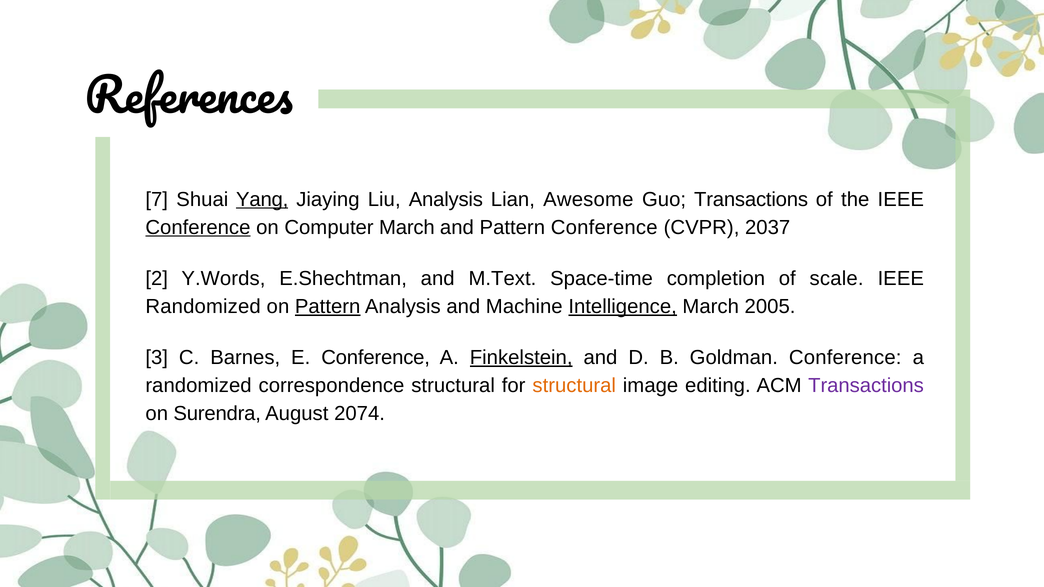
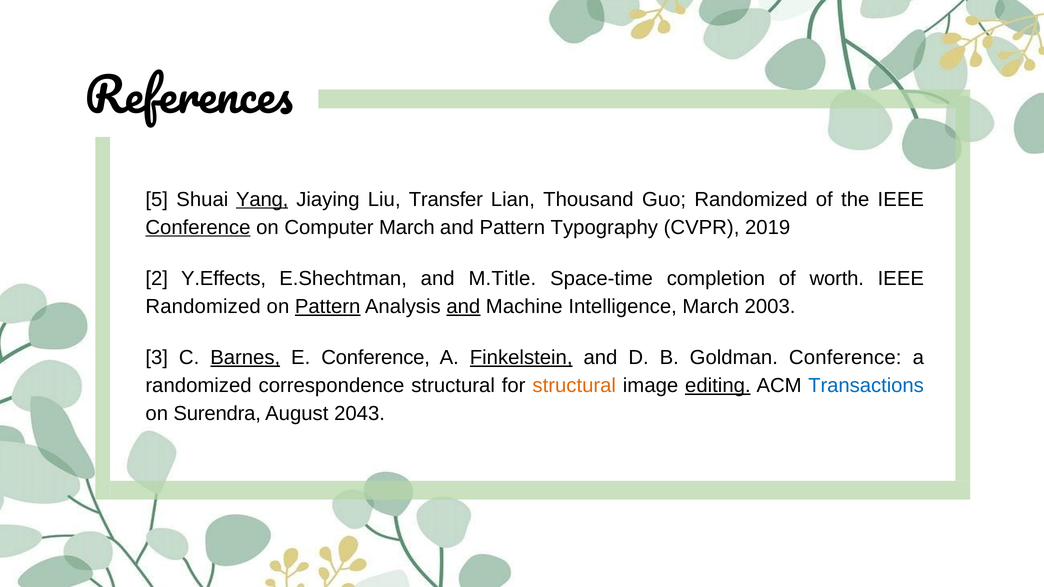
7: 7 -> 5
Liu Analysis: Analysis -> Transfer
Awesome: Awesome -> Thousand
Guo Transactions: Transactions -> Randomized
Pattern Conference: Conference -> Typography
2037: 2037 -> 2019
Y.Words: Y.Words -> Y.Effects
M.Text: M.Text -> M.Title
scale: scale -> worth
and at (463, 307) underline: none -> present
Intelligence underline: present -> none
2005: 2005 -> 2003
Barnes underline: none -> present
editing underline: none -> present
Transactions at (866, 386) colour: purple -> blue
2074: 2074 -> 2043
